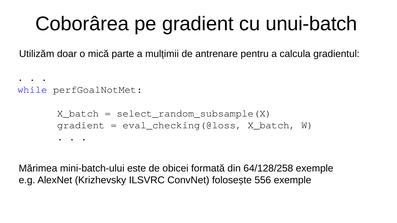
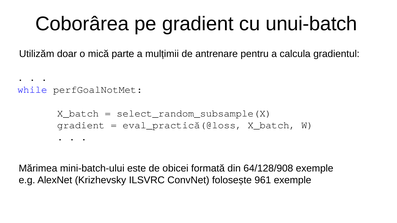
eval_checking(@loss: eval_checking(@loss -> eval_practică(@loss
64/128/258: 64/128/258 -> 64/128/908
556: 556 -> 961
